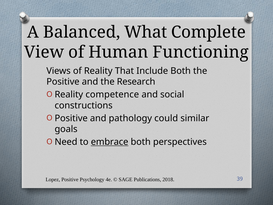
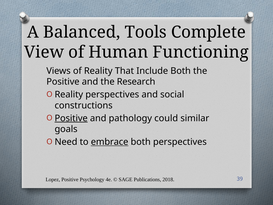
What: What -> Tools
Reality competence: competence -> perspectives
Positive at (71, 118) underline: none -> present
